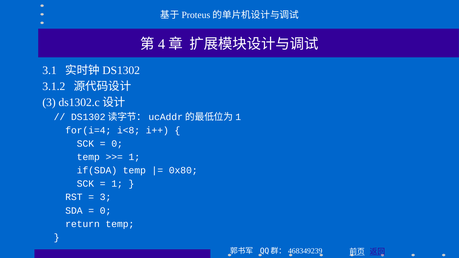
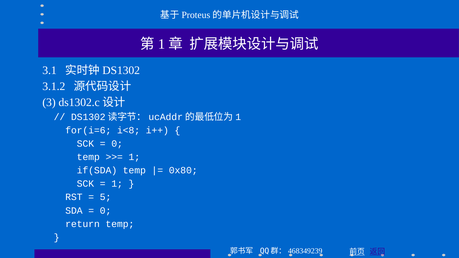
4 at (162, 44): 4 -> 1
for(i=4: for(i=4 -> for(i=6
3 at (106, 197): 3 -> 5
